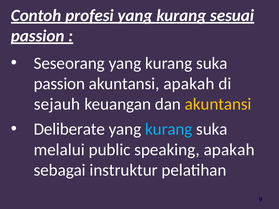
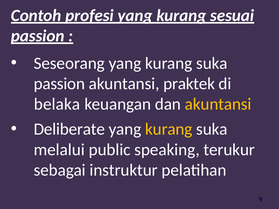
akuntansi apakah: apakah -> praktek
sejauh: sejauh -> belaka
kurang at (169, 129) colour: light blue -> yellow
speaking apakah: apakah -> terukur
